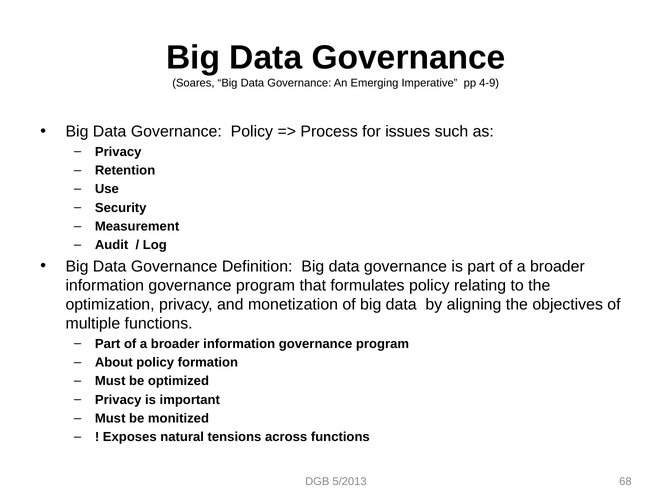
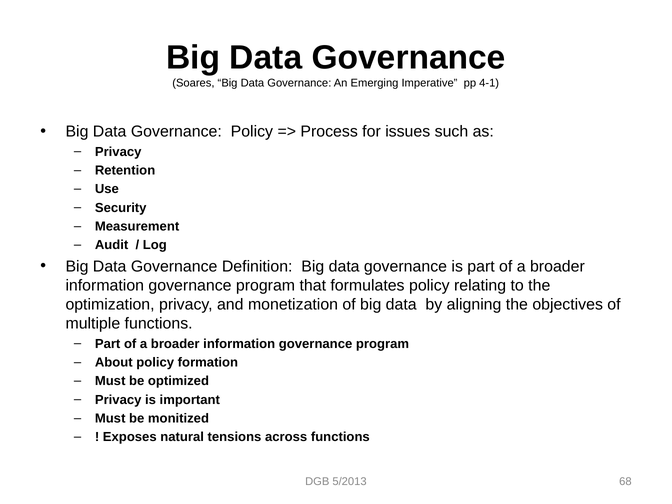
4-9: 4-9 -> 4-1
